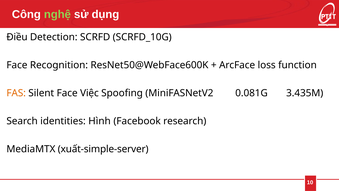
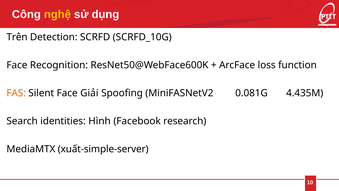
nghệ colour: light green -> yellow
Điều: Điều -> Trên
Việc: Việc -> Giải
3.435M: 3.435M -> 4.435M
